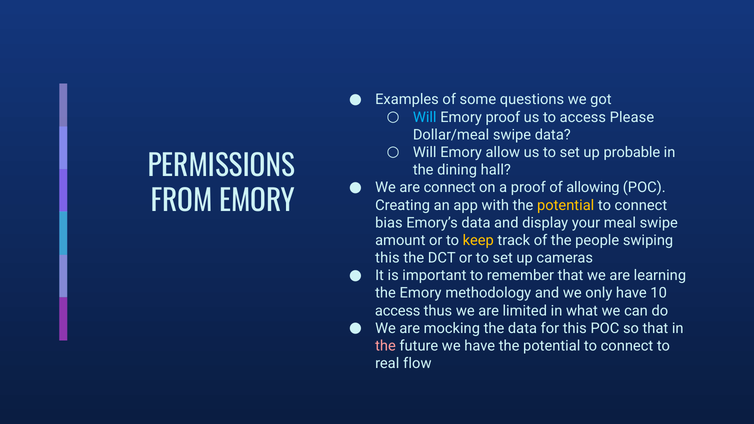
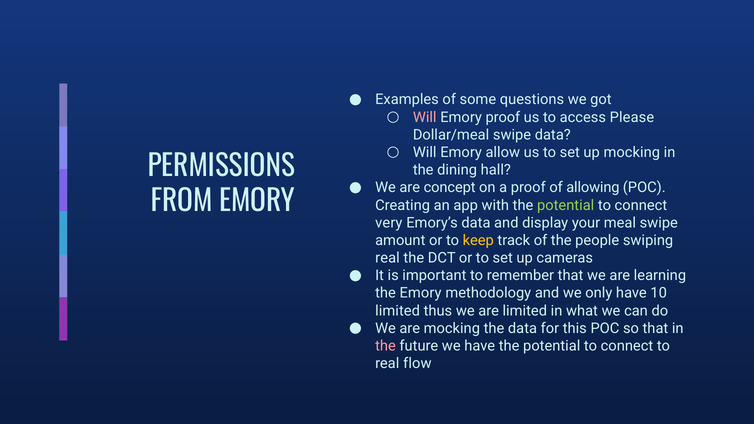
Will at (425, 117) colour: light blue -> pink
up probable: probable -> mocking
are connect: connect -> concept
potential at (566, 205) colour: yellow -> light green
bias: bias -> very
this at (387, 258): this -> real
access at (398, 311): access -> limited
